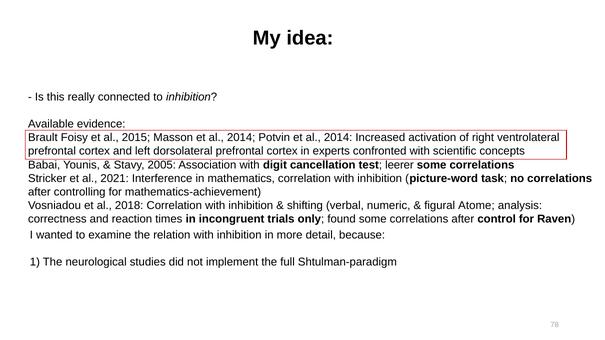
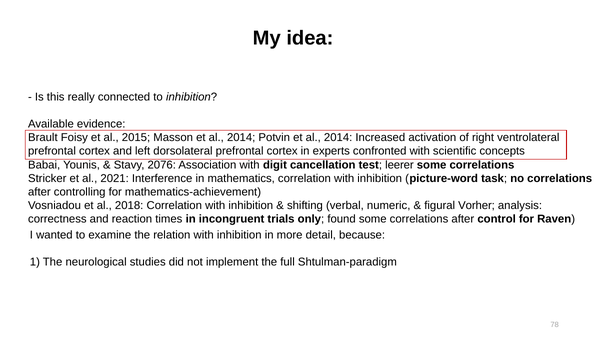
2005: 2005 -> 2076
Atome: Atome -> Vorher
